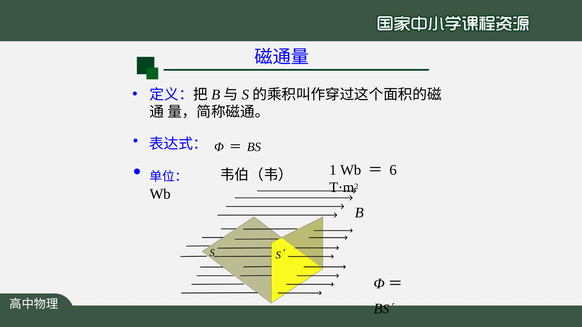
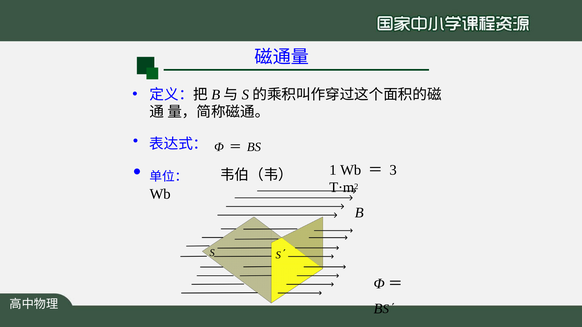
6: 6 -> 3
